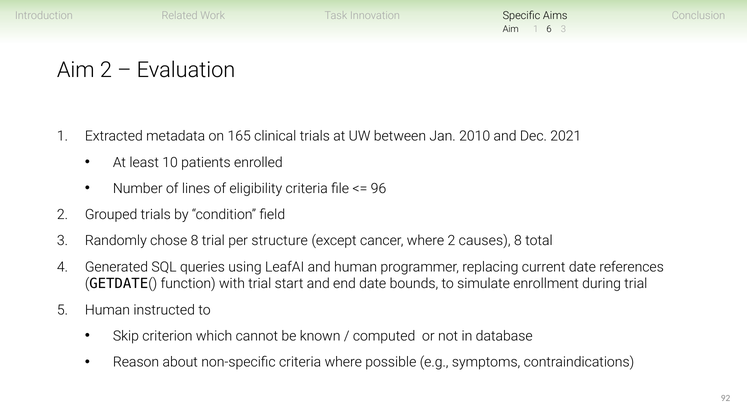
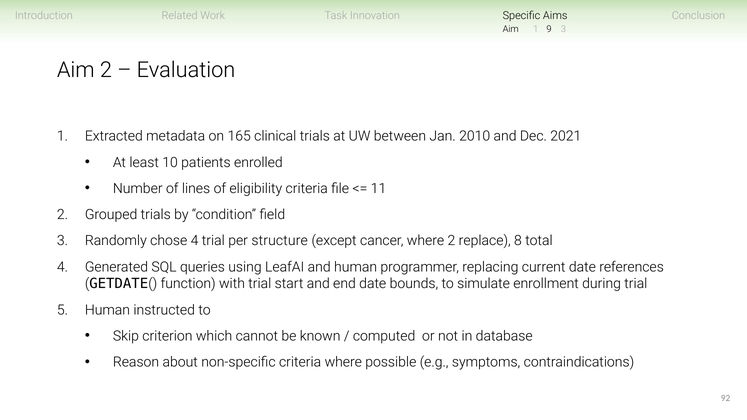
6: 6 -> 9
96: 96 -> 11
chose 8: 8 -> 4
causes: causes -> replace
